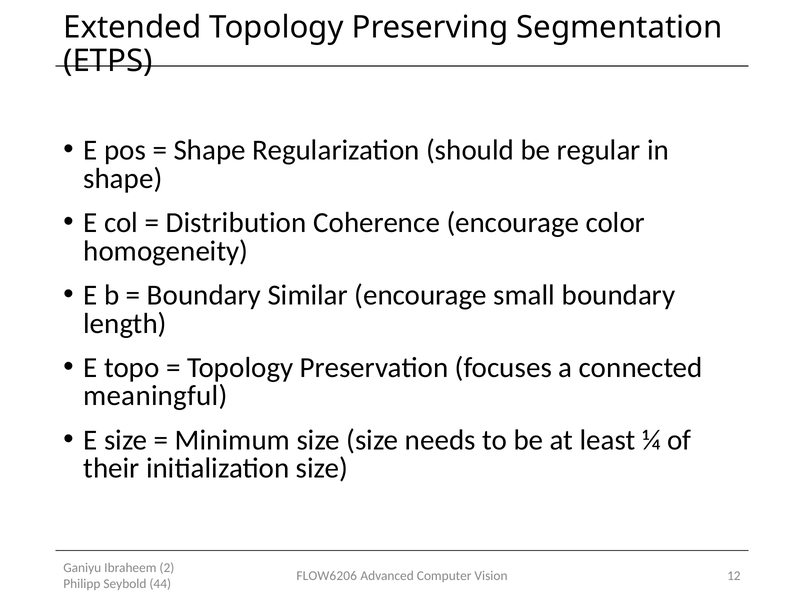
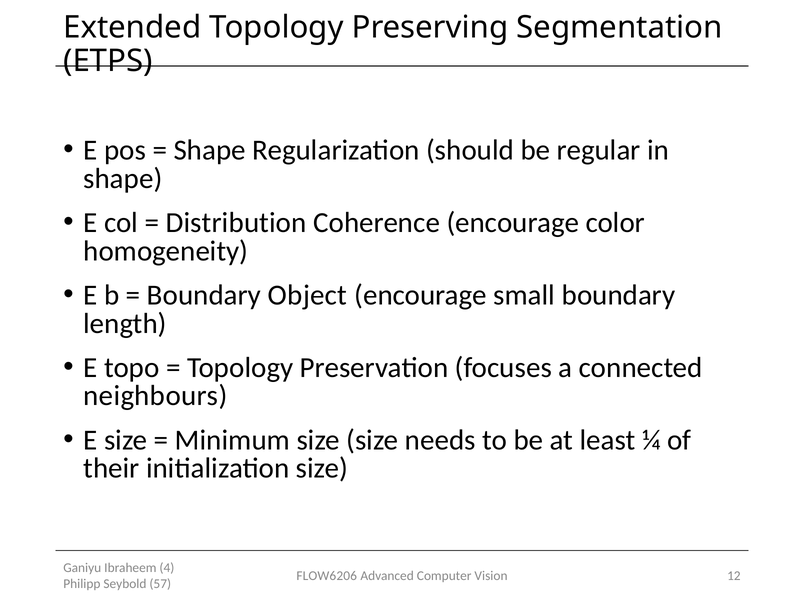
Similar: Similar -> Object
meaningful: meaningful -> neighbours
2: 2 -> 4
44: 44 -> 57
